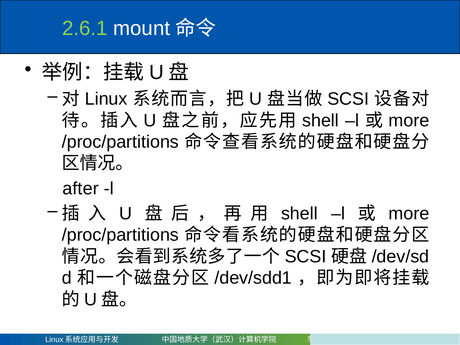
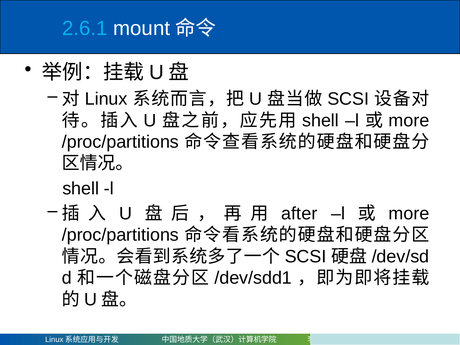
2.6.1 colour: light green -> light blue
after at (81, 188): after -> shell
shell at (299, 214): shell -> after
